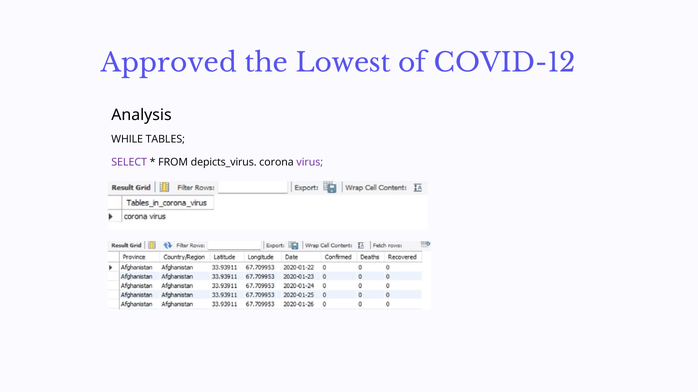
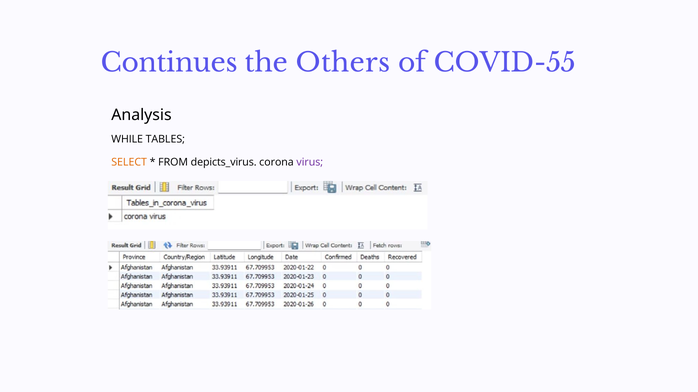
Approved: Approved -> Continues
Lowest: Lowest -> Others
COVID-12: COVID-12 -> COVID-55
SELECT colour: purple -> orange
